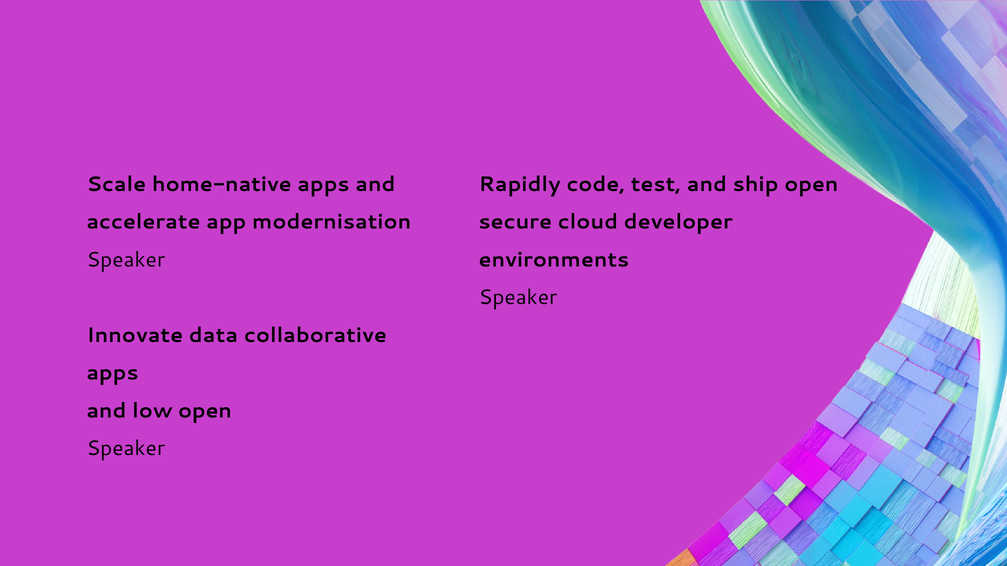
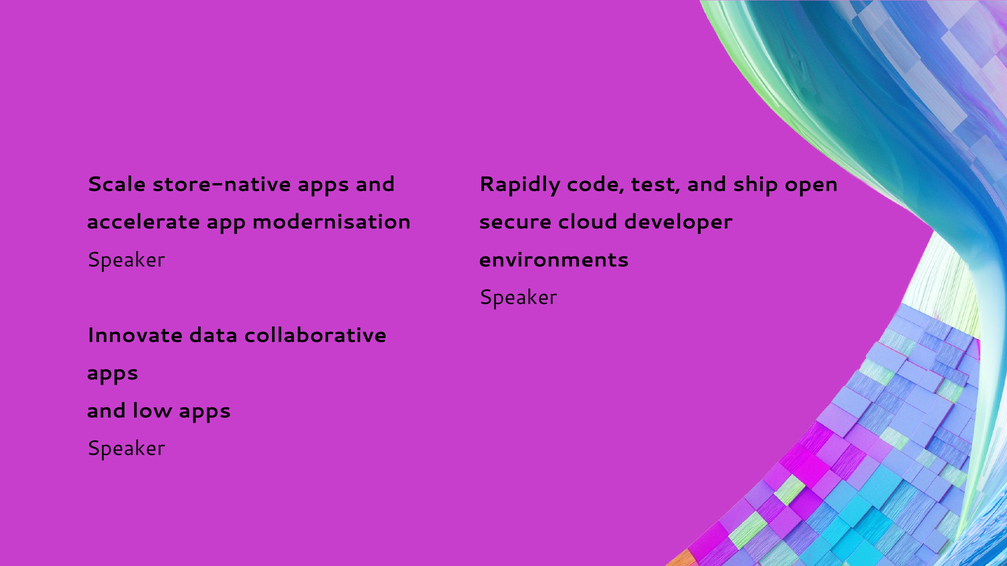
home-native: home-native -> store-native
low open: open -> apps
